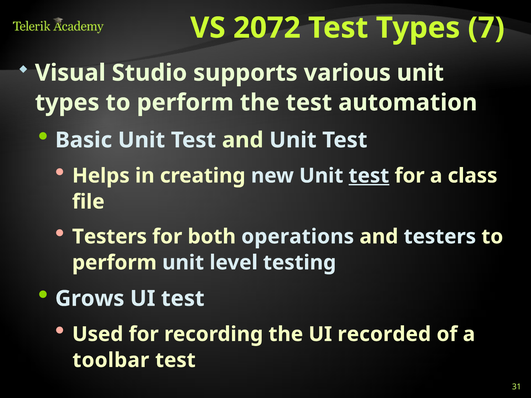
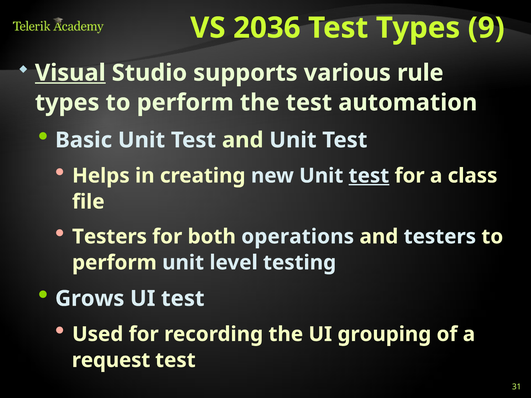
2072: 2072 -> 2036
7: 7 -> 9
Visual underline: none -> present
various unit: unit -> rule
recorded: recorded -> grouping
toolbar: toolbar -> request
